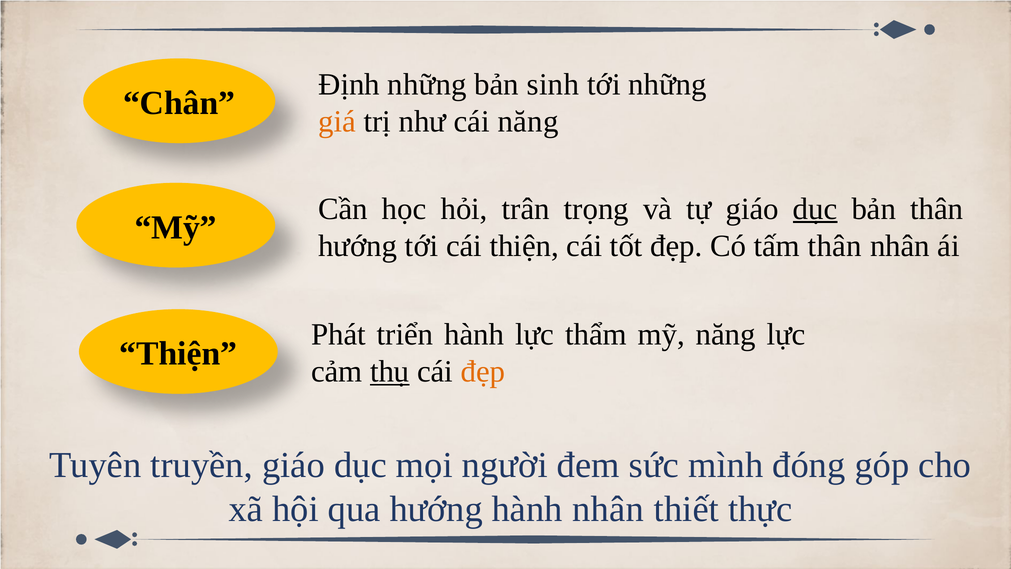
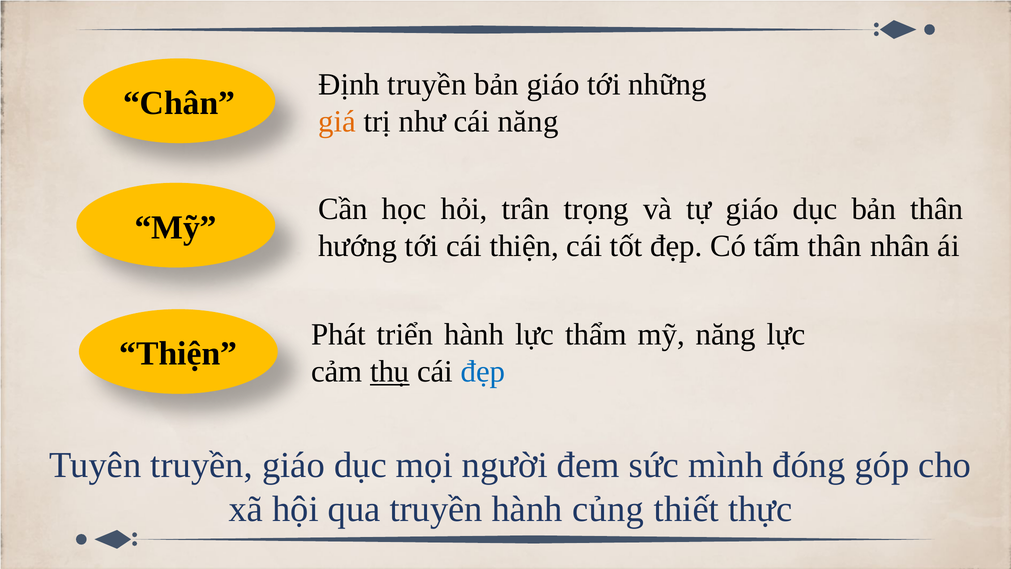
Định những: những -> truyền
bản sinh: sinh -> giáo
dục at (815, 209) underline: present -> none
đẹp at (483, 371) colour: orange -> blue
qua hướng: hướng -> truyền
hành nhân: nhân -> củng
